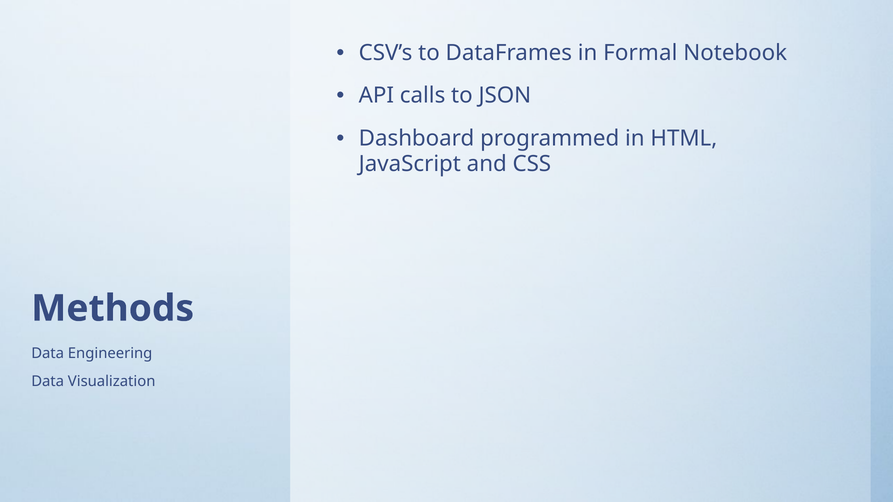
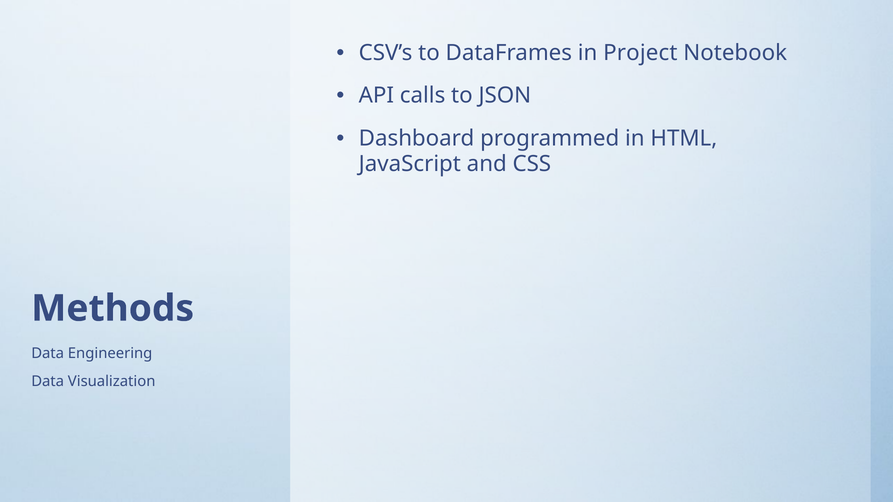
Formal: Formal -> Project
